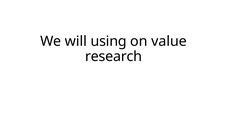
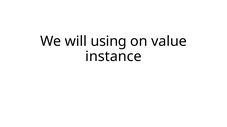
research: research -> instance
